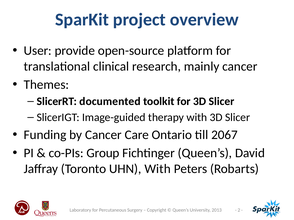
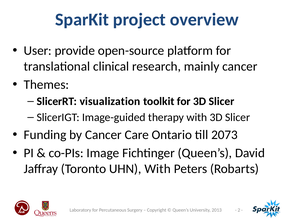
documented: documented -> visualization
2067: 2067 -> 2073
Group: Group -> Image
